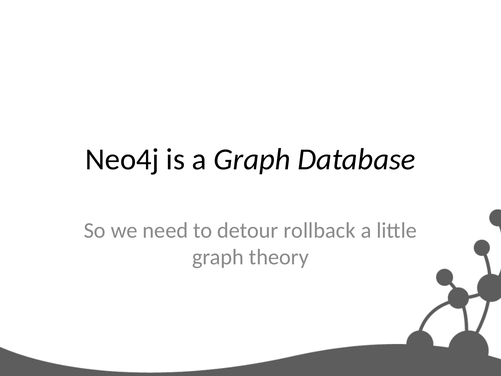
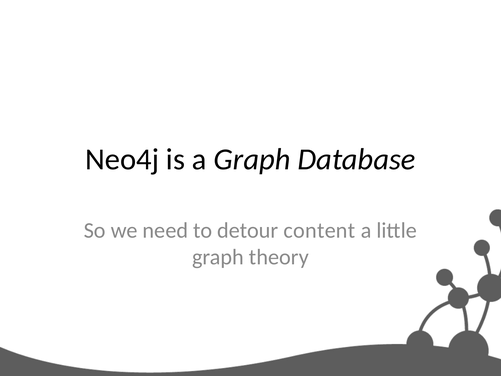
rollback: rollback -> content
